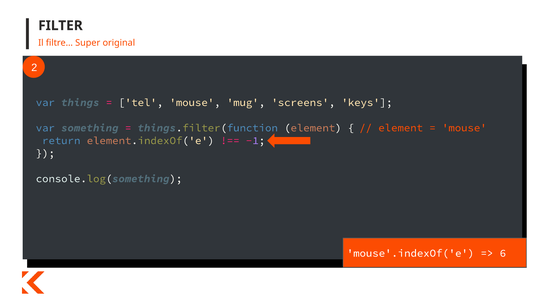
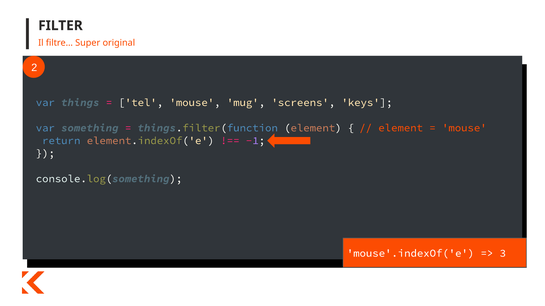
6: 6 -> 3
